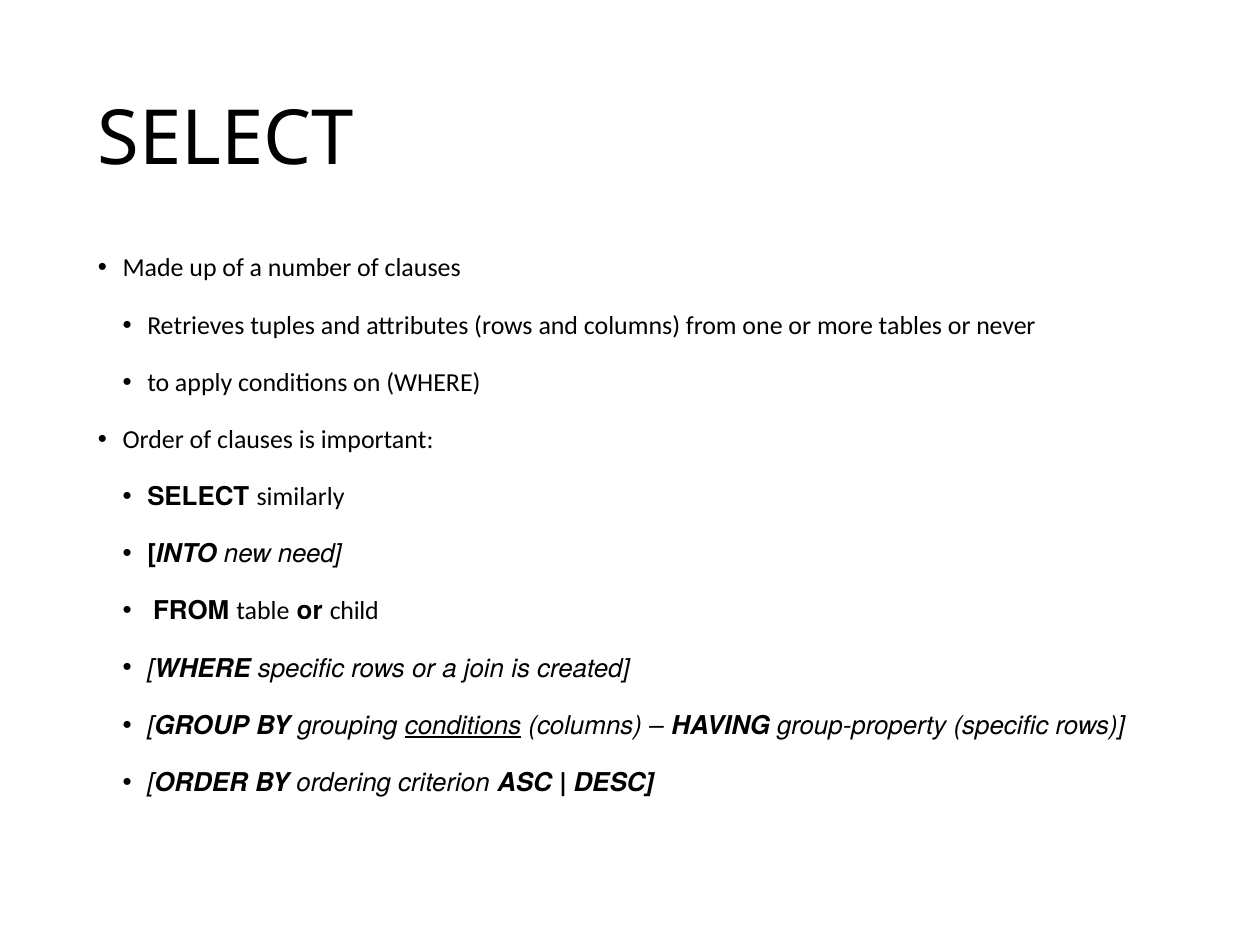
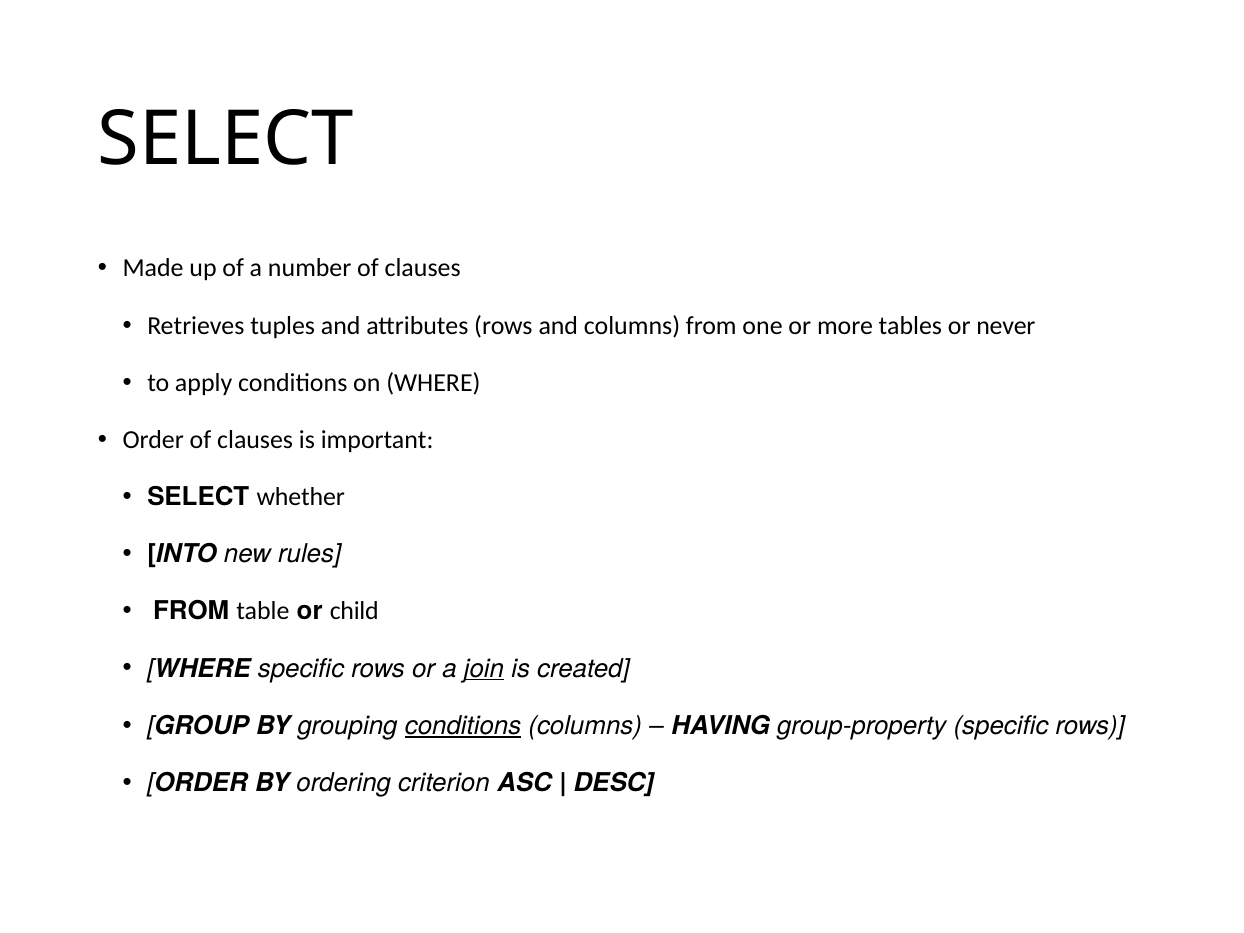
similarly: similarly -> whether
need: need -> rules
join underline: none -> present
